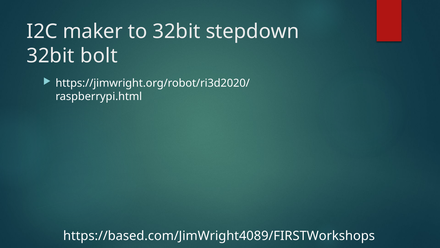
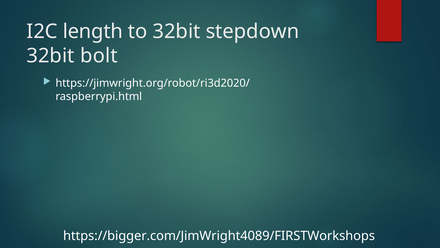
maker: maker -> length
https://based.com/JimWright4089/FIRSTWorkshops: https://based.com/JimWright4089/FIRSTWorkshops -> https://bigger.com/JimWright4089/FIRSTWorkshops
